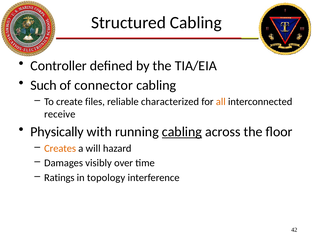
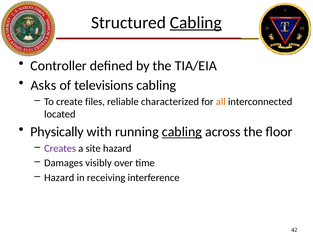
Cabling at (196, 23) underline: none -> present
Such: Such -> Asks
connector: connector -> televisions
receive: receive -> located
Creates colour: orange -> purple
will: will -> site
Ratings at (59, 177): Ratings -> Hazard
topology: topology -> receiving
